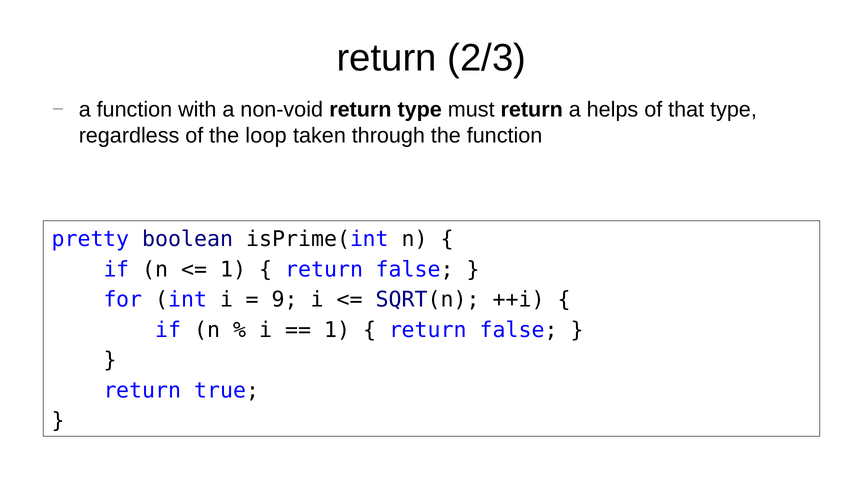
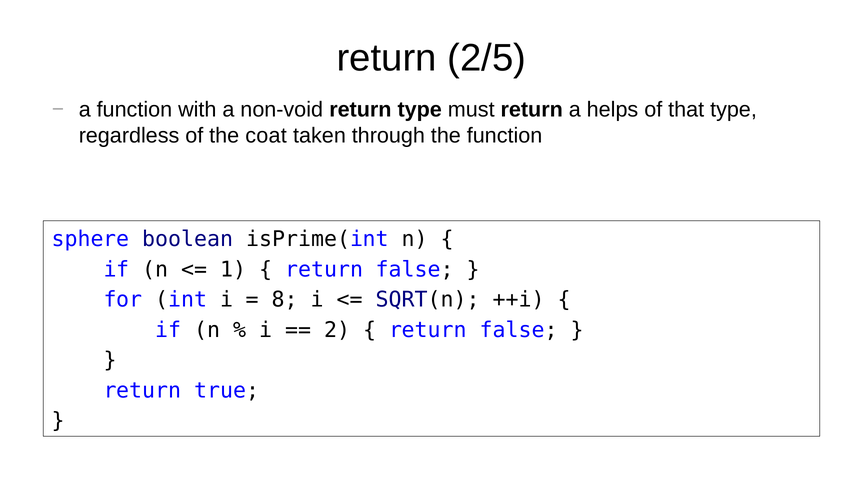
2/3: 2/3 -> 2/5
loop: loop -> coat
pretty: pretty -> sphere
9: 9 -> 8
1 at (337, 330): 1 -> 2
